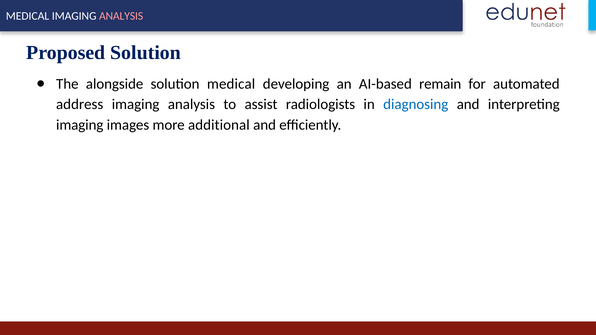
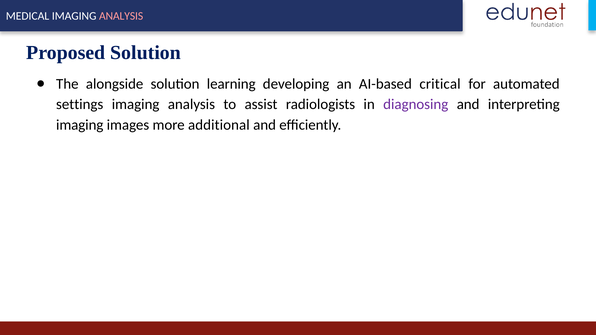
solution medical: medical -> learning
remain: remain -> critical
address: address -> settings
diagnosing colour: blue -> purple
